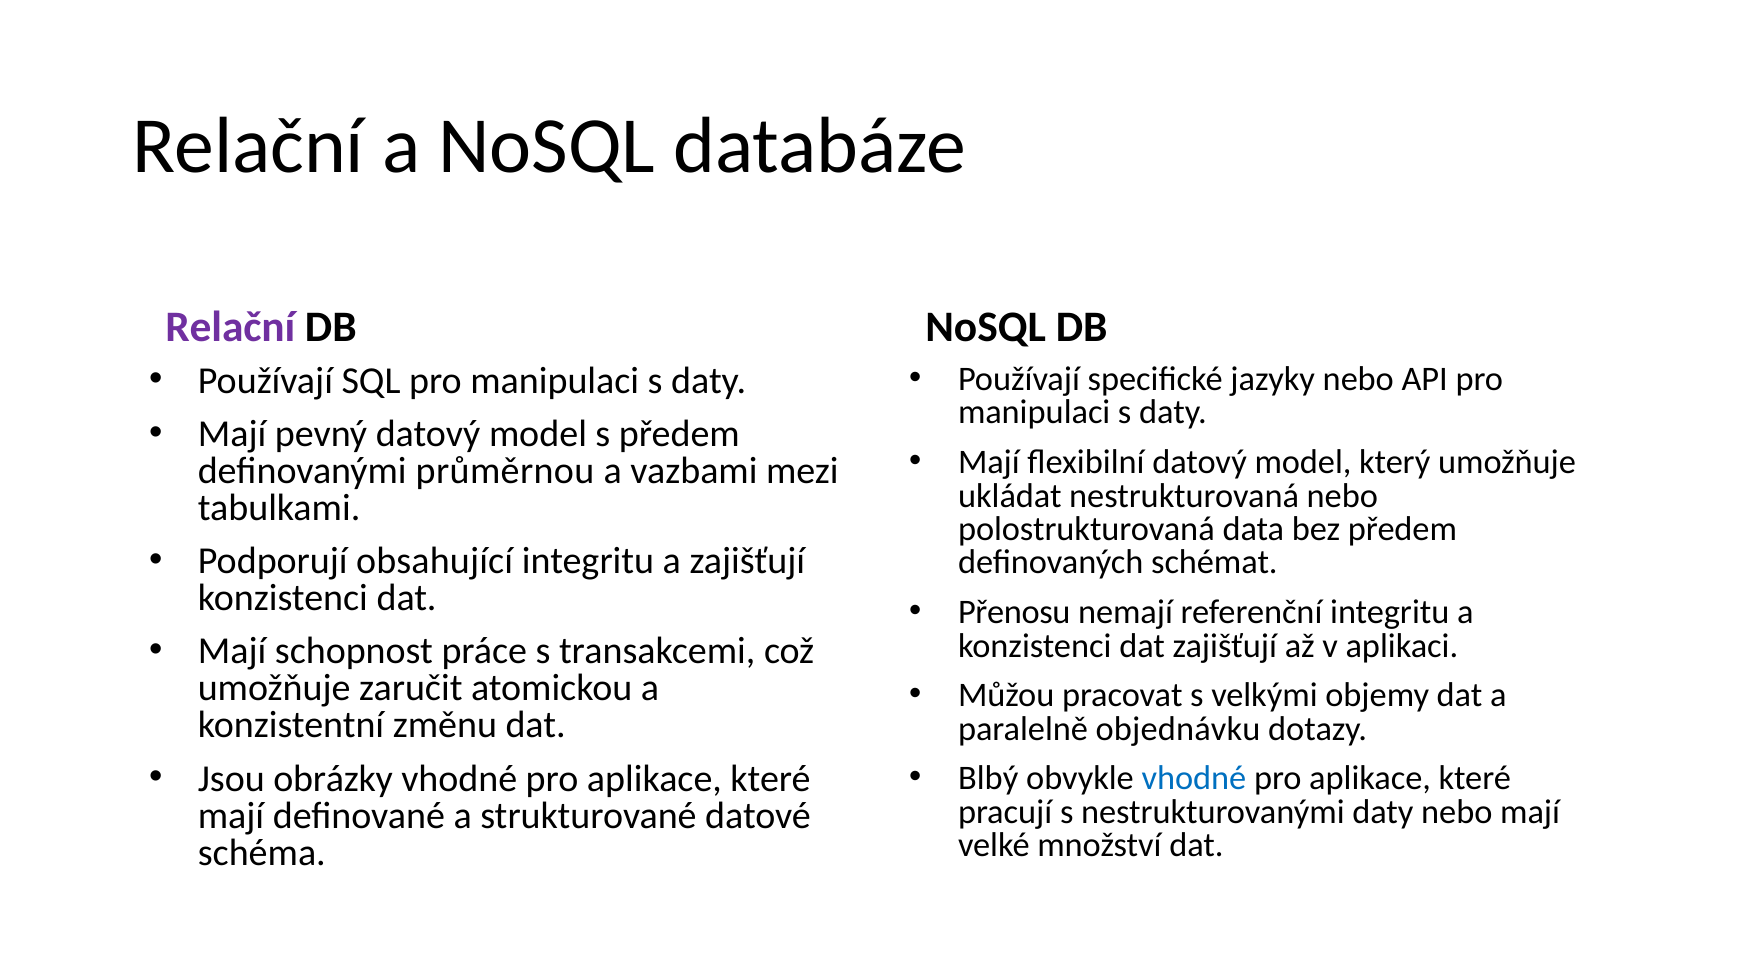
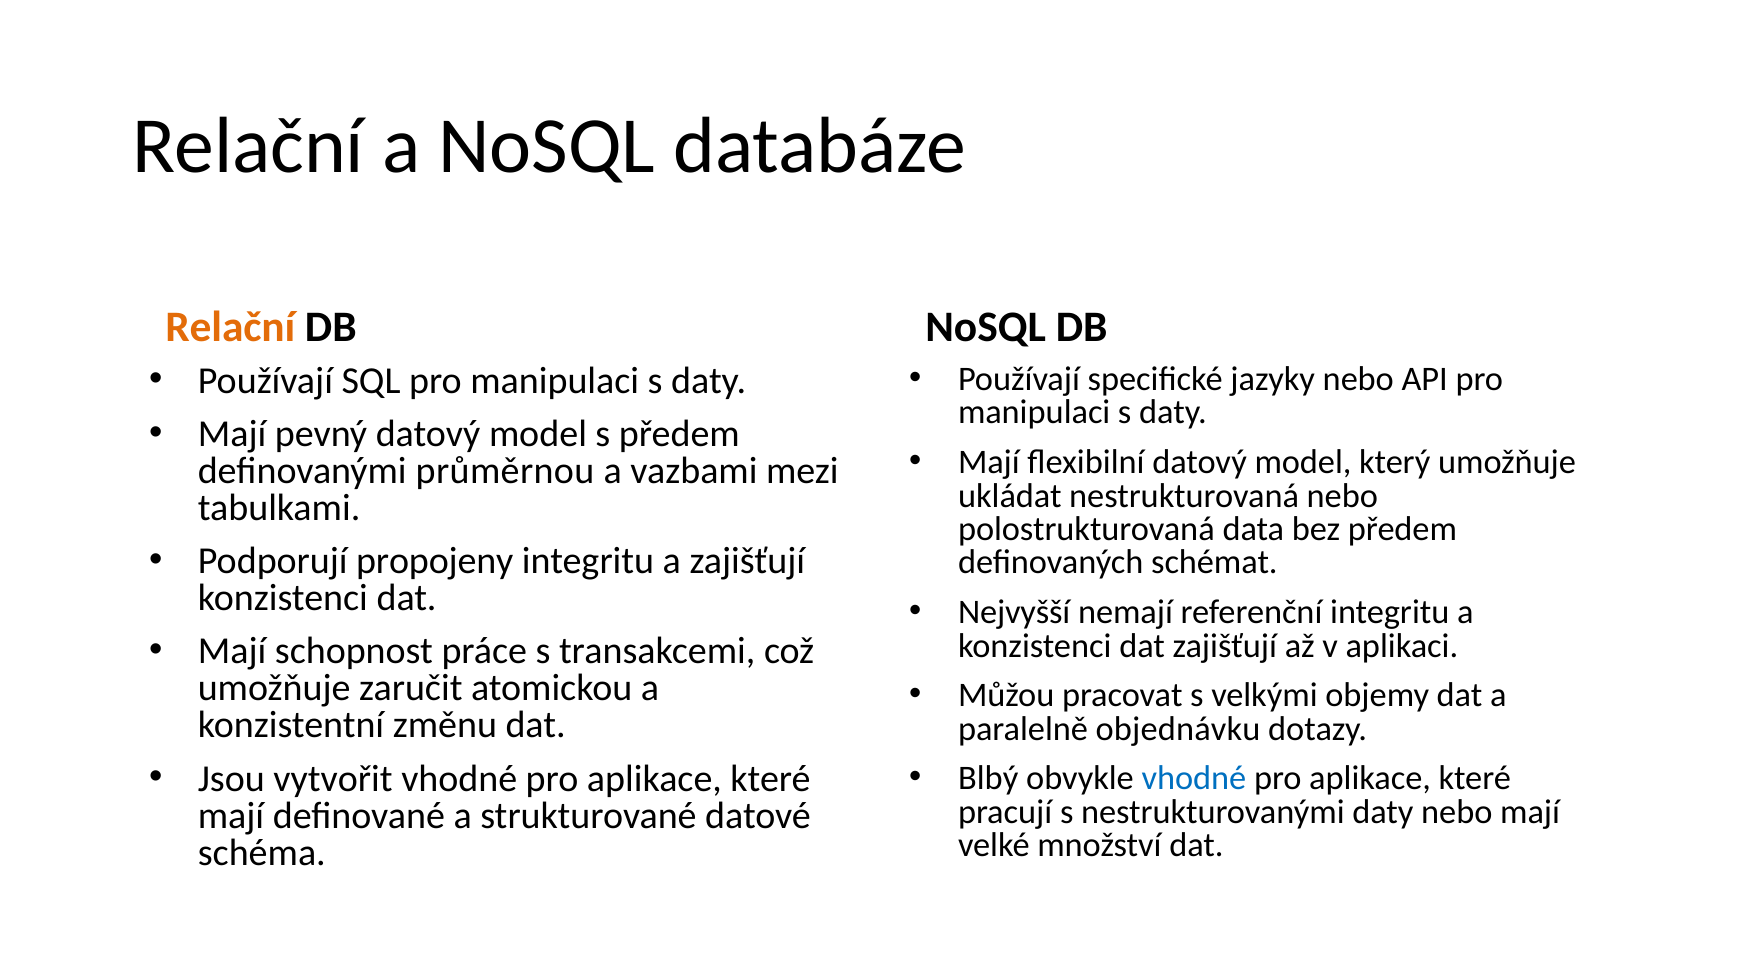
Relační at (230, 327) colour: purple -> orange
obsahující: obsahující -> propojeny
Přenosu: Přenosu -> Nejvyšší
obrázky: obrázky -> vytvořit
